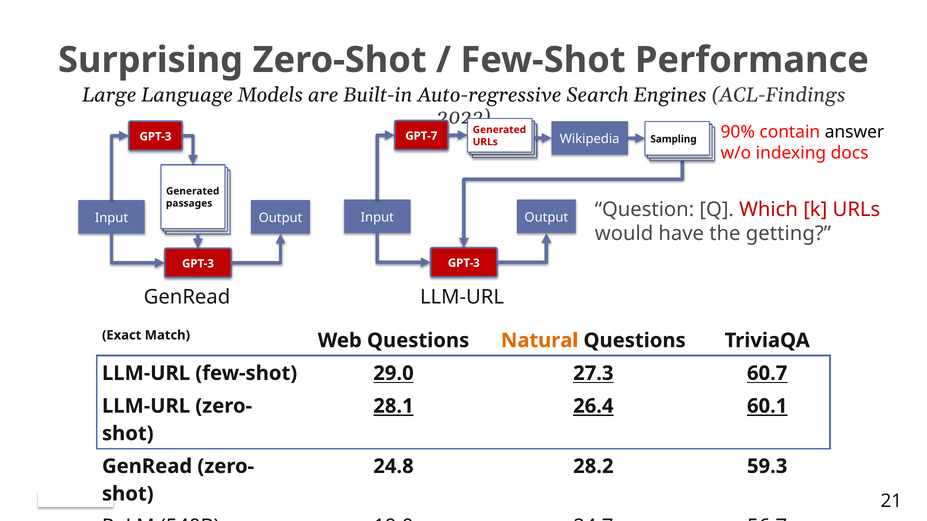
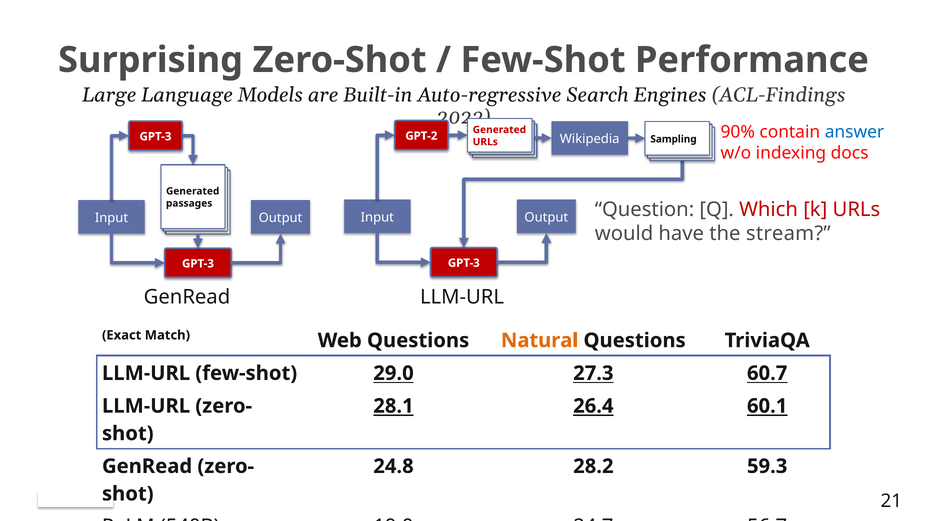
answer colour: black -> blue
GPT-7: GPT-7 -> GPT-2
getting: getting -> stream
